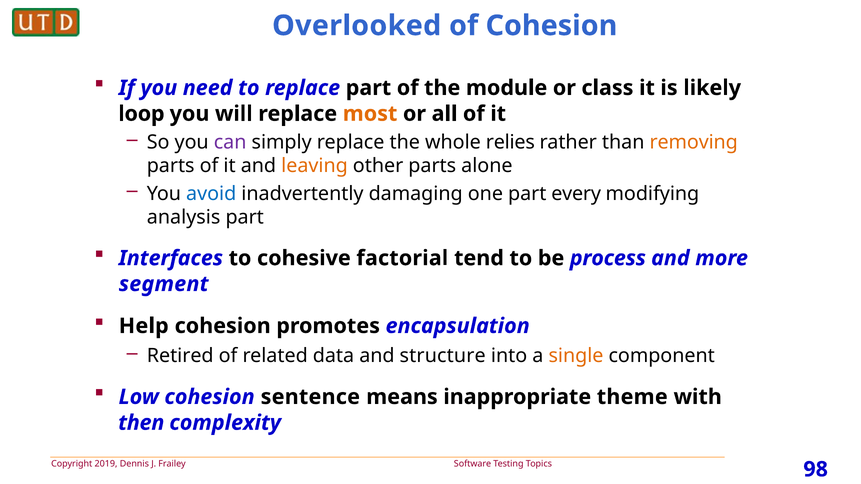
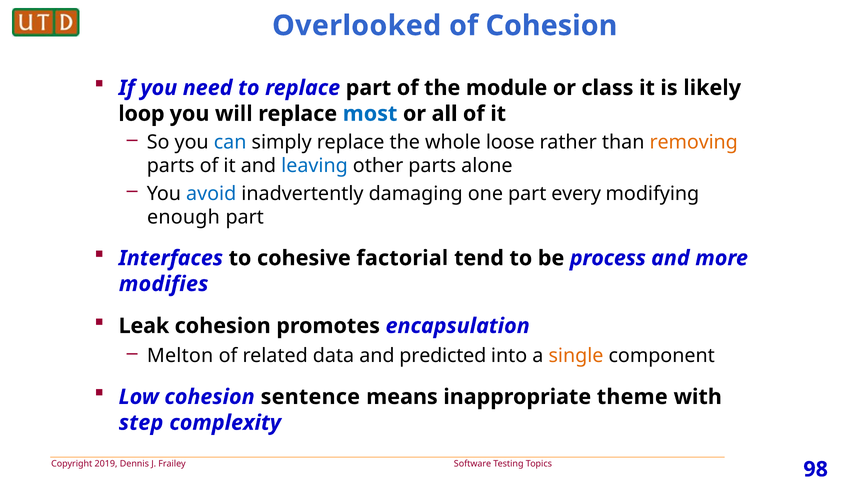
most colour: orange -> blue
can colour: purple -> blue
relies: relies -> loose
leaving colour: orange -> blue
analysis: analysis -> enough
segment: segment -> modifies
Help: Help -> Leak
Retired: Retired -> Melton
structure: structure -> predicted
then: then -> step
